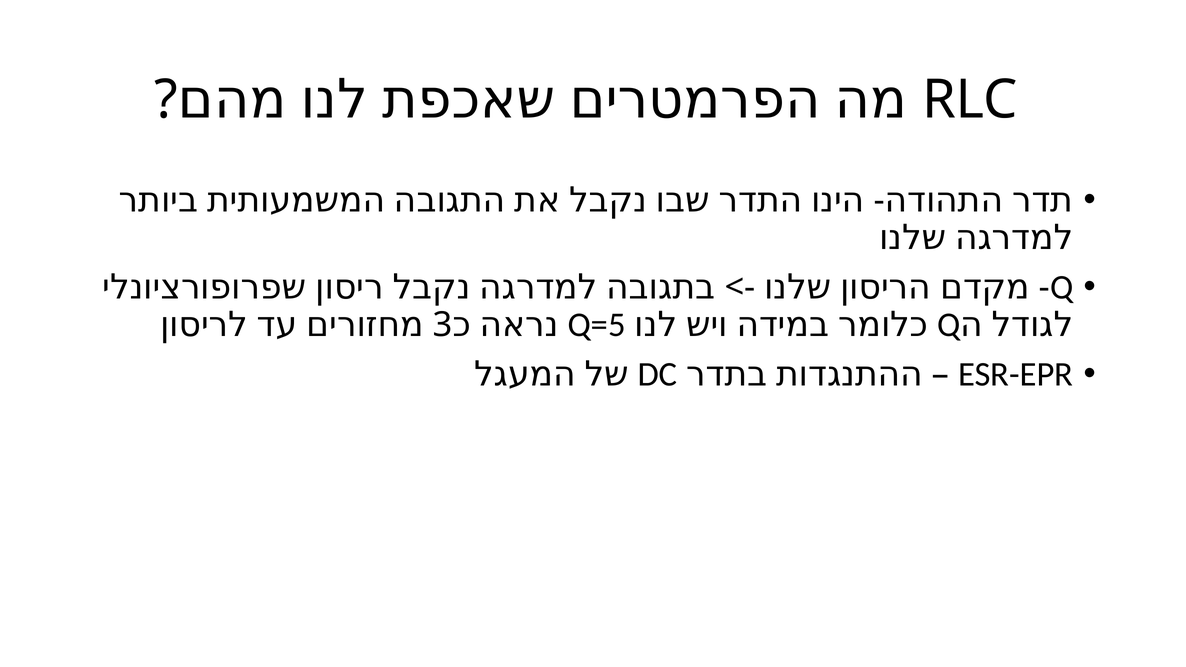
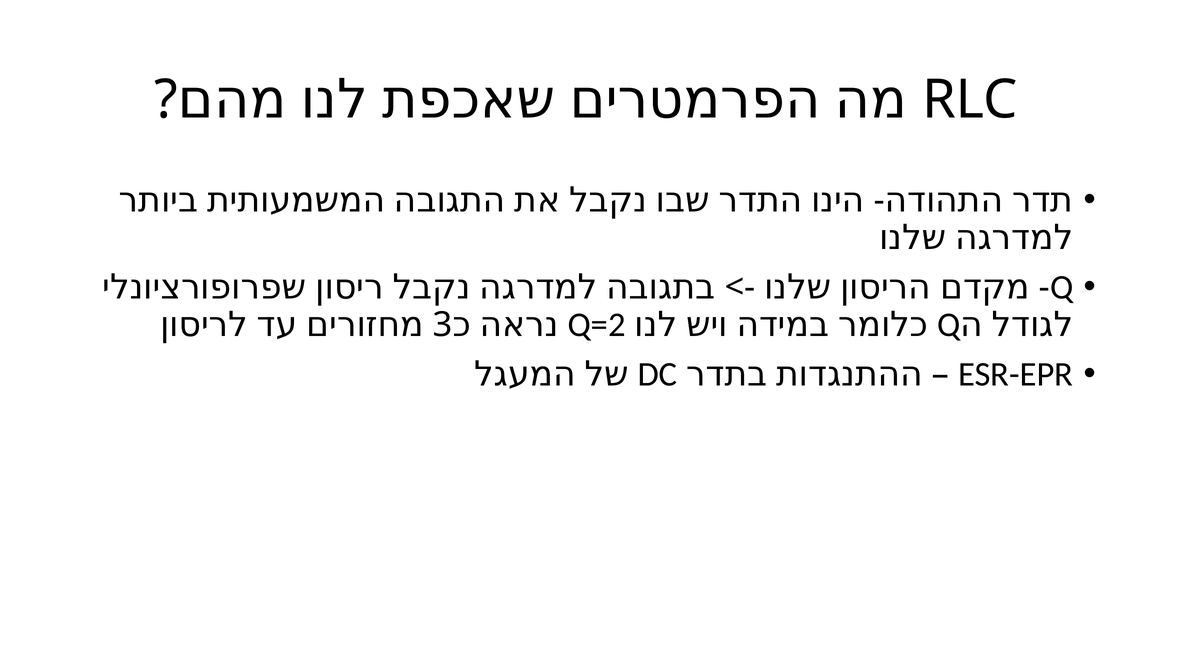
Q=5: Q=5 -> Q=2
